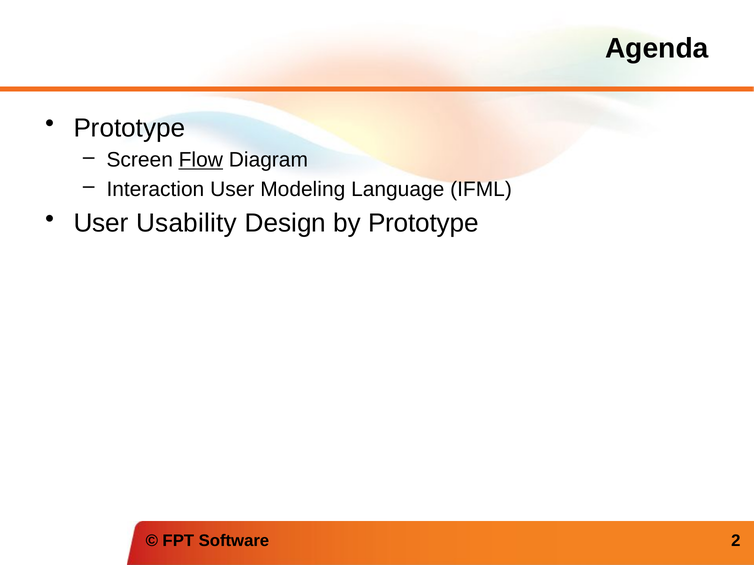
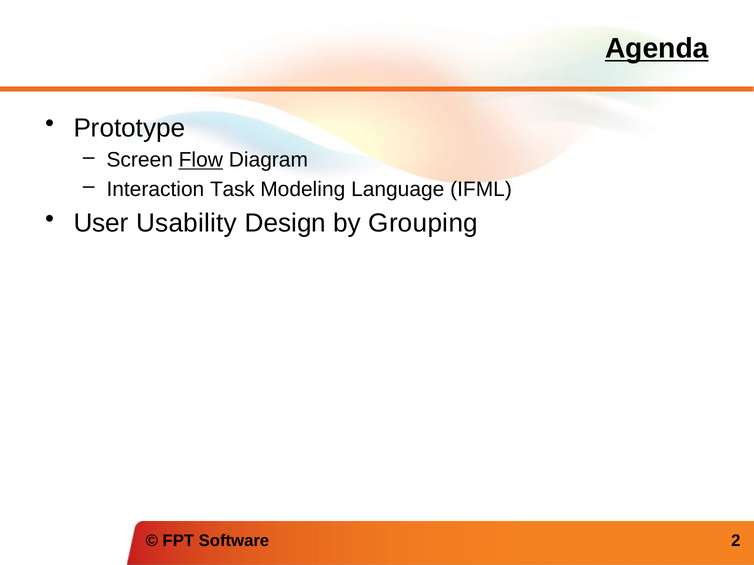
Agenda underline: none -> present
Interaction User: User -> Task
by Prototype: Prototype -> Grouping
